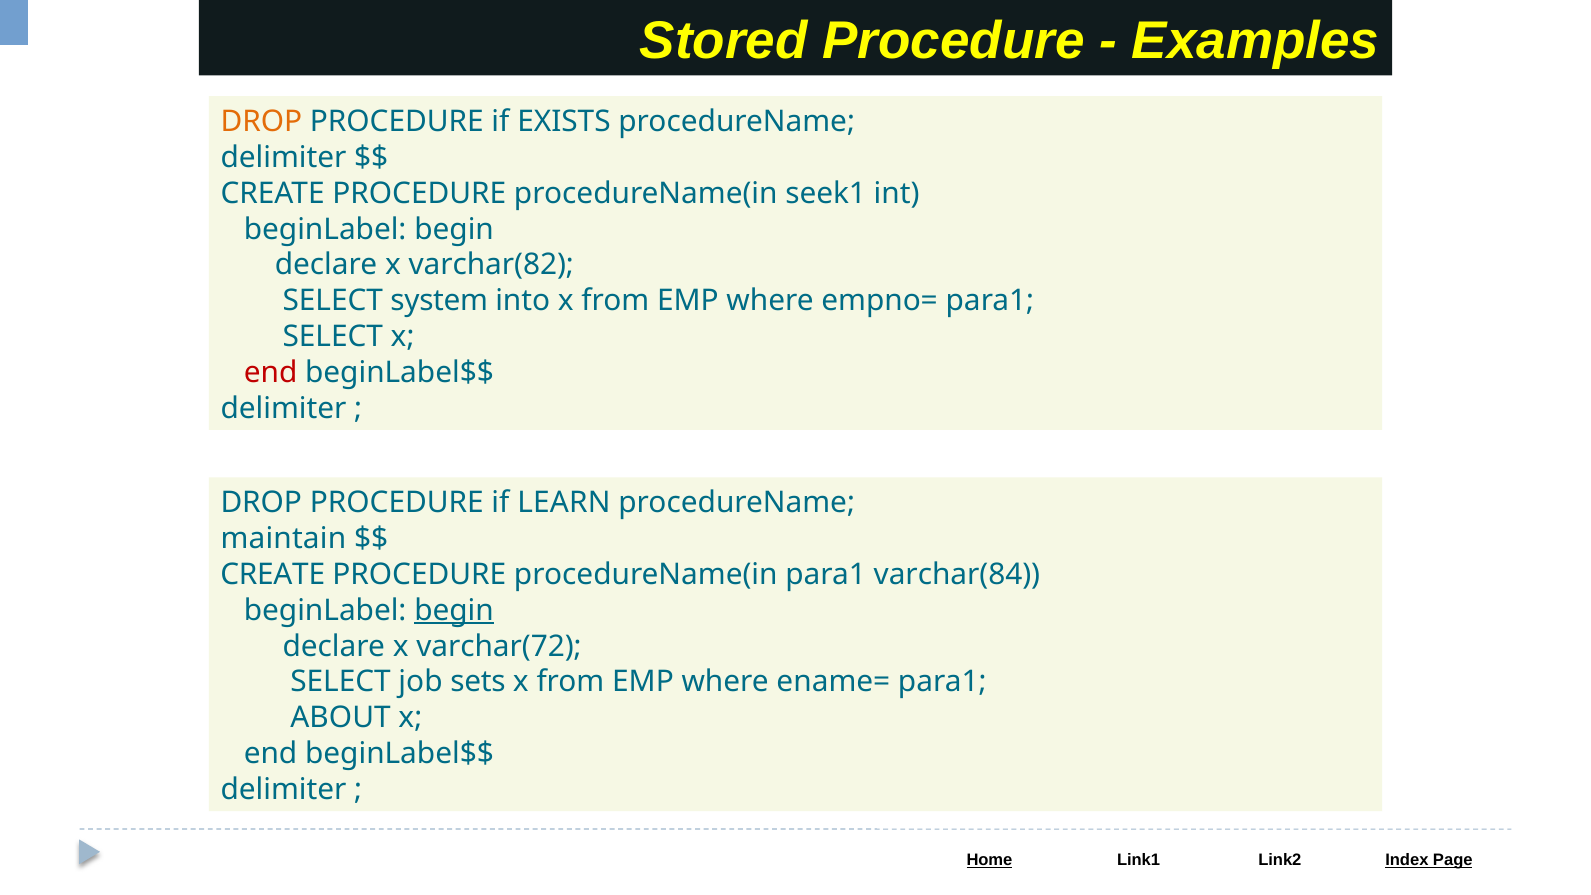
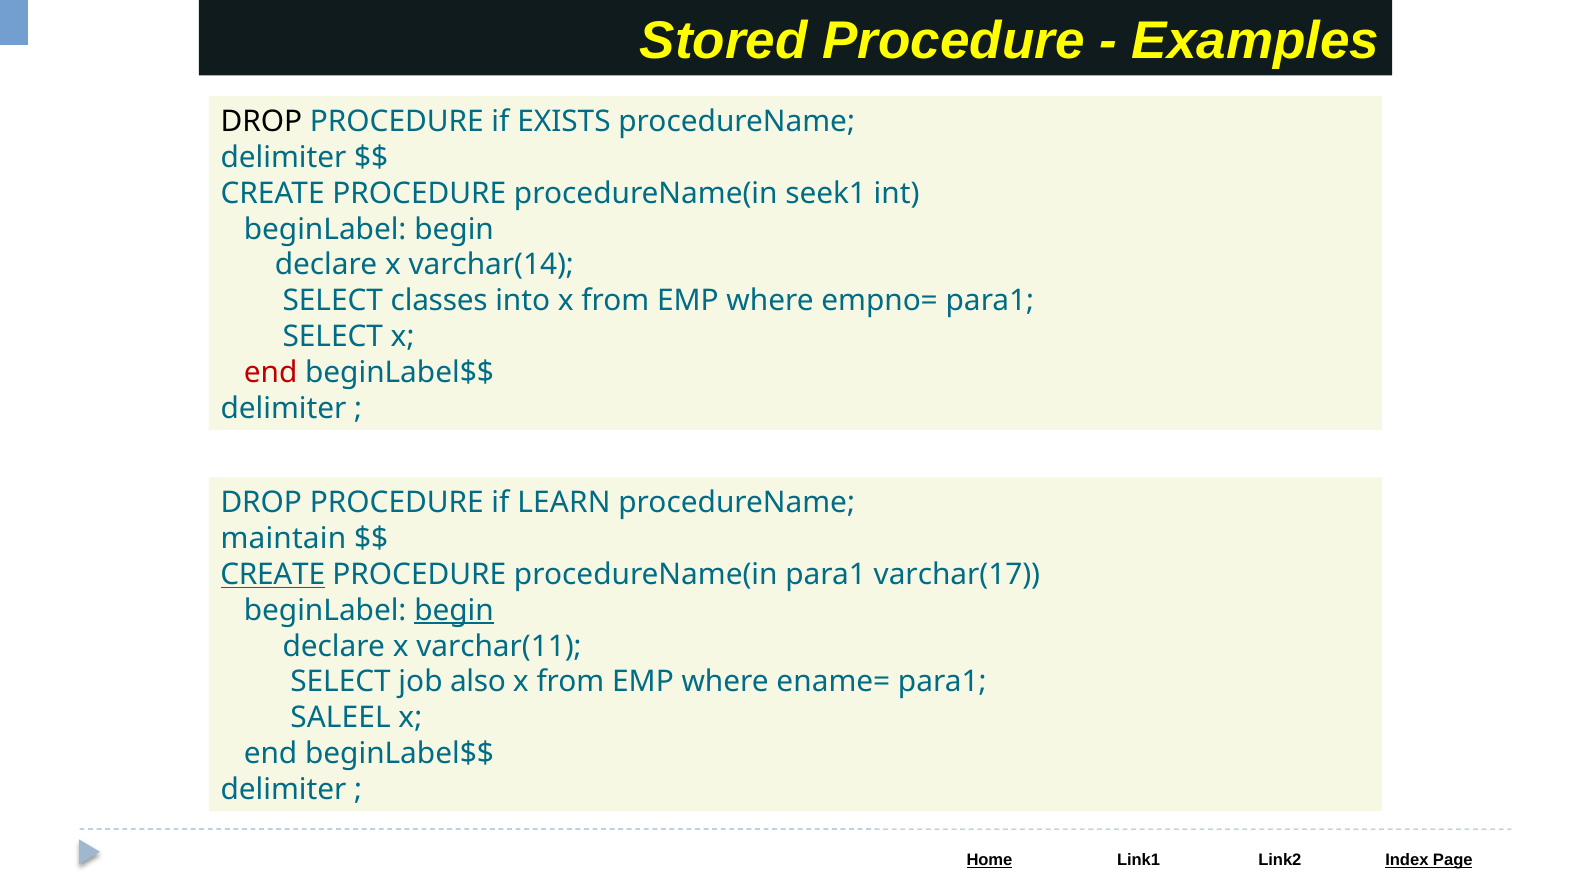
DROP at (261, 122) colour: orange -> black
varchar(82: varchar(82 -> varchar(14
system: system -> classes
CREATE at (273, 575) underline: none -> present
varchar(84: varchar(84 -> varchar(17
varchar(72: varchar(72 -> varchar(11
sets: sets -> also
ABOUT: ABOUT -> SALEEL
